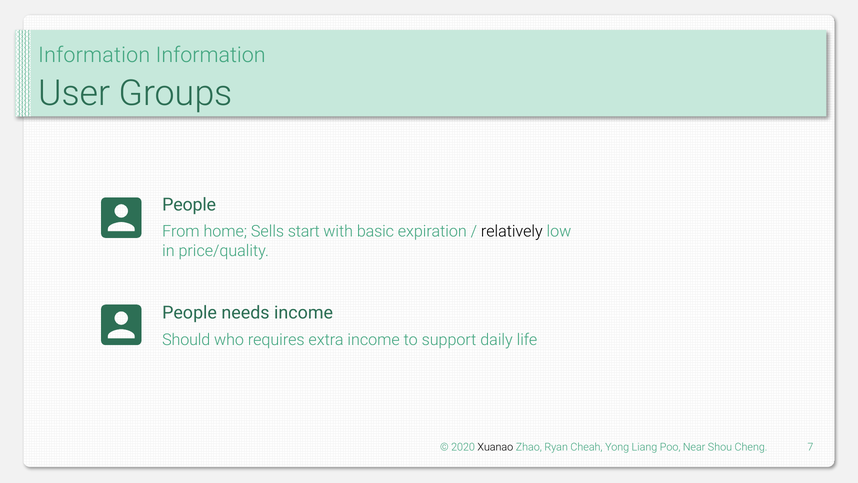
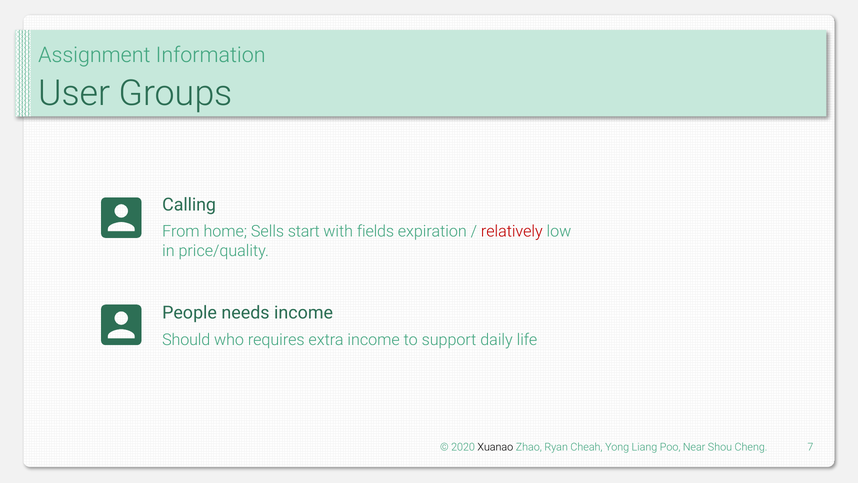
Information at (94, 55): Information -> Assignment
People at (189, 204): People -> Calling
basic: basic -> fields
relatively colour: black -> red
